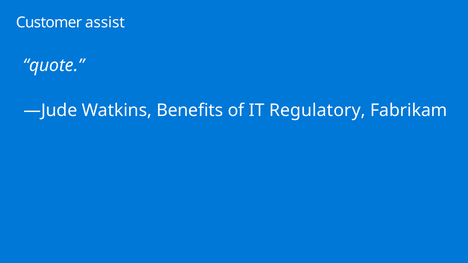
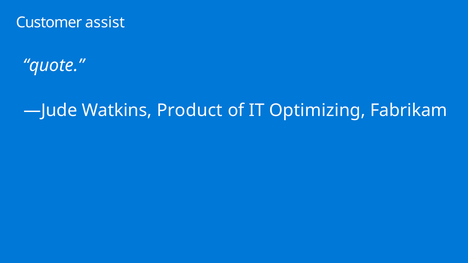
Benefits: Benefits -> Product
Regulatory: Regulatory -> Optimizing
